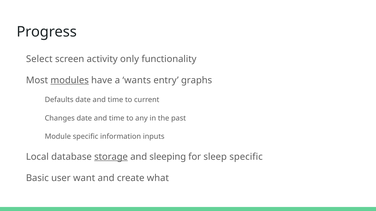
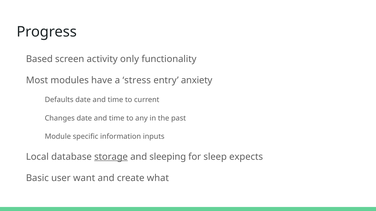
Select: Select -> Based
modules underline: present -> none
wants: wants -> stress
graphs: graphs -> anxiety
sleep specific: specific -> expects
